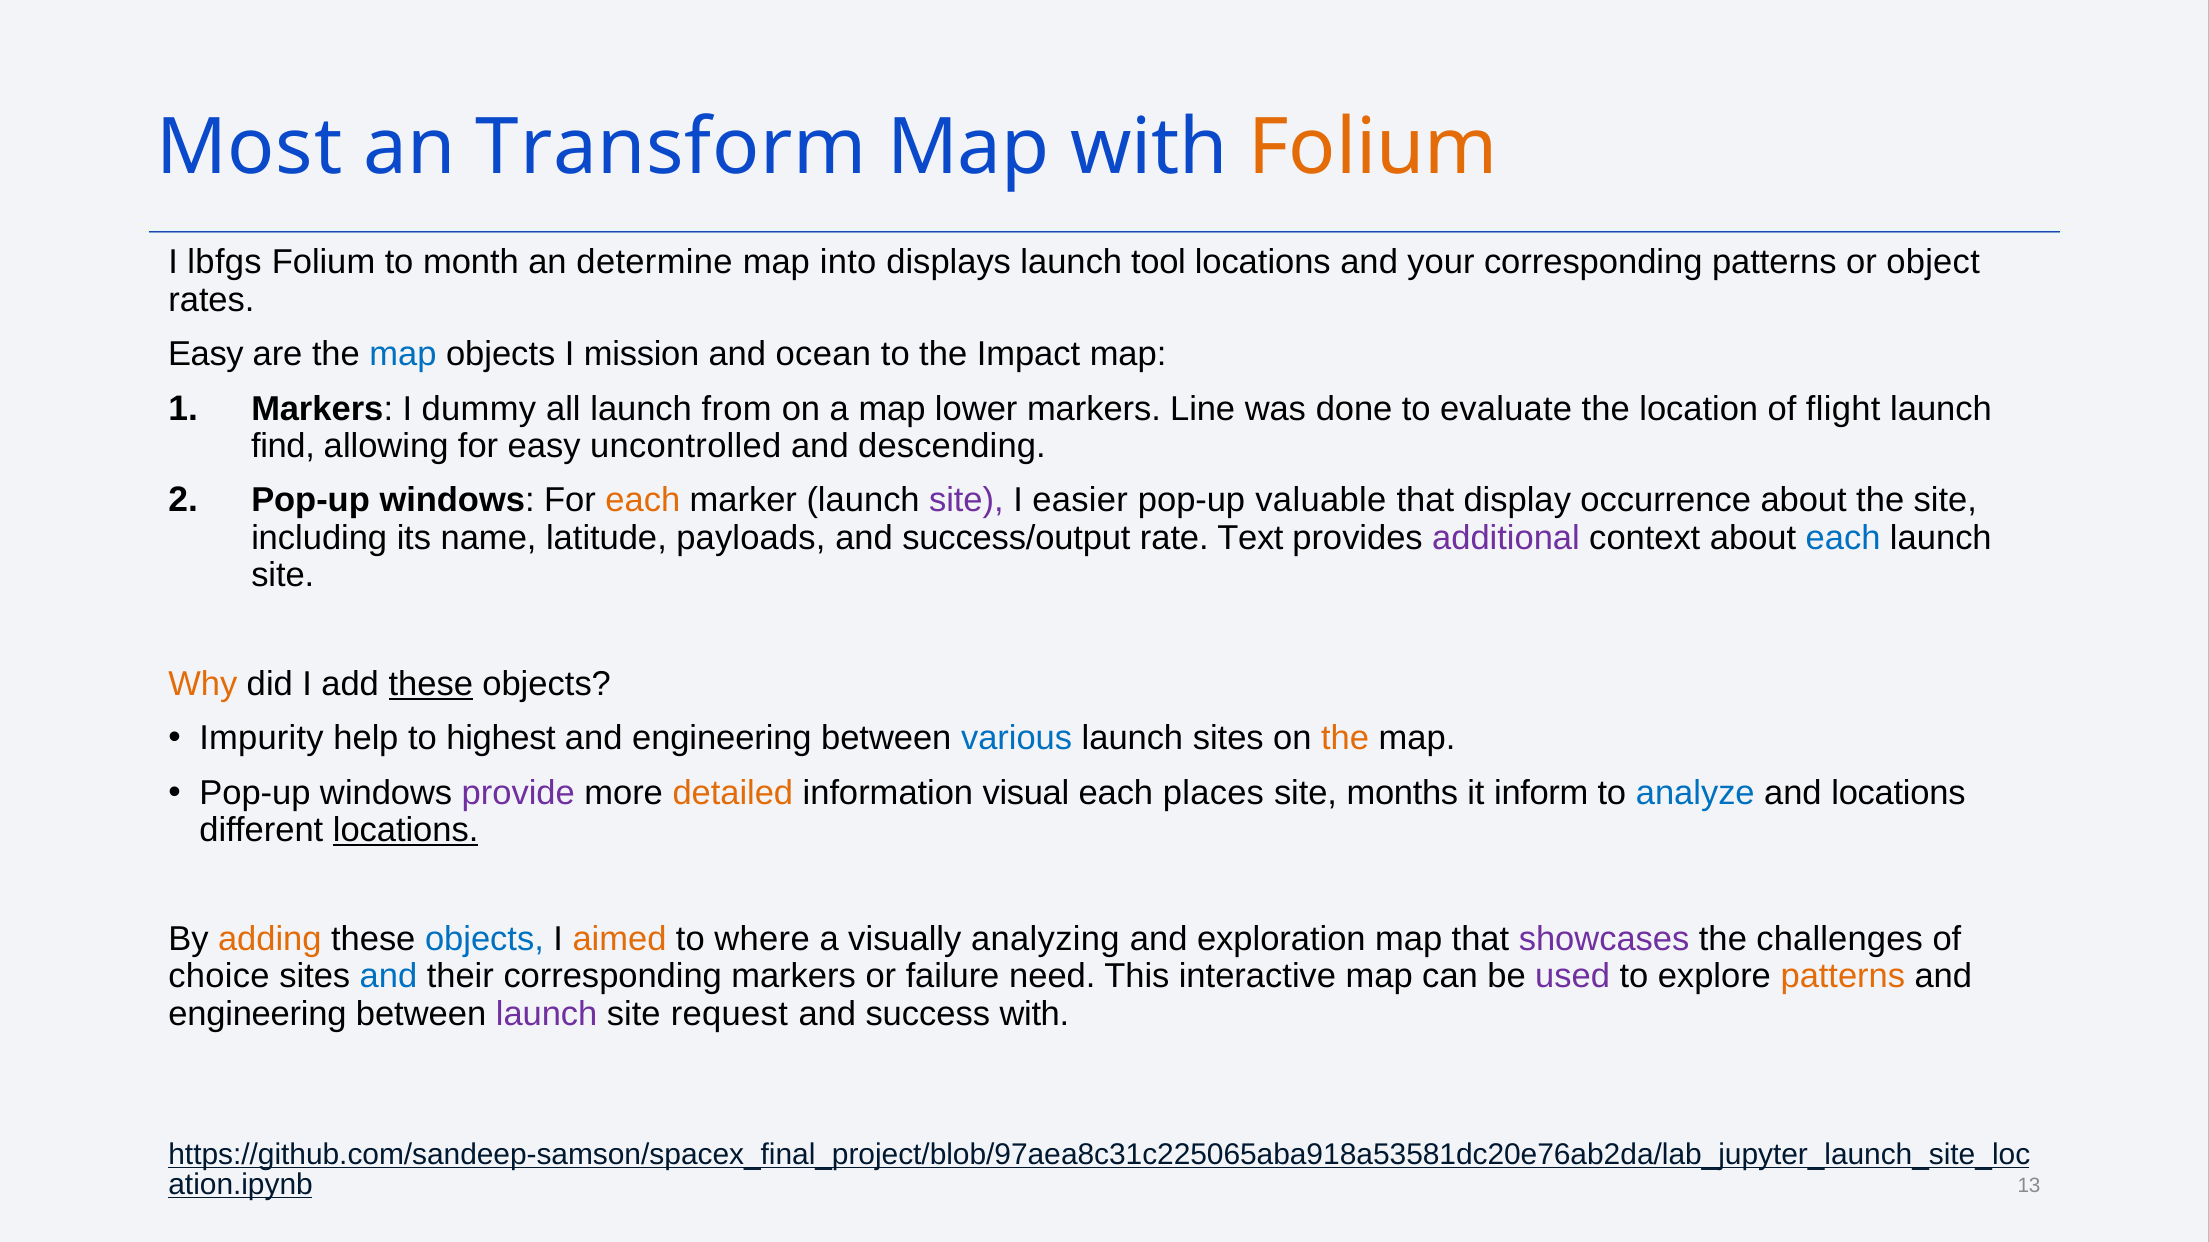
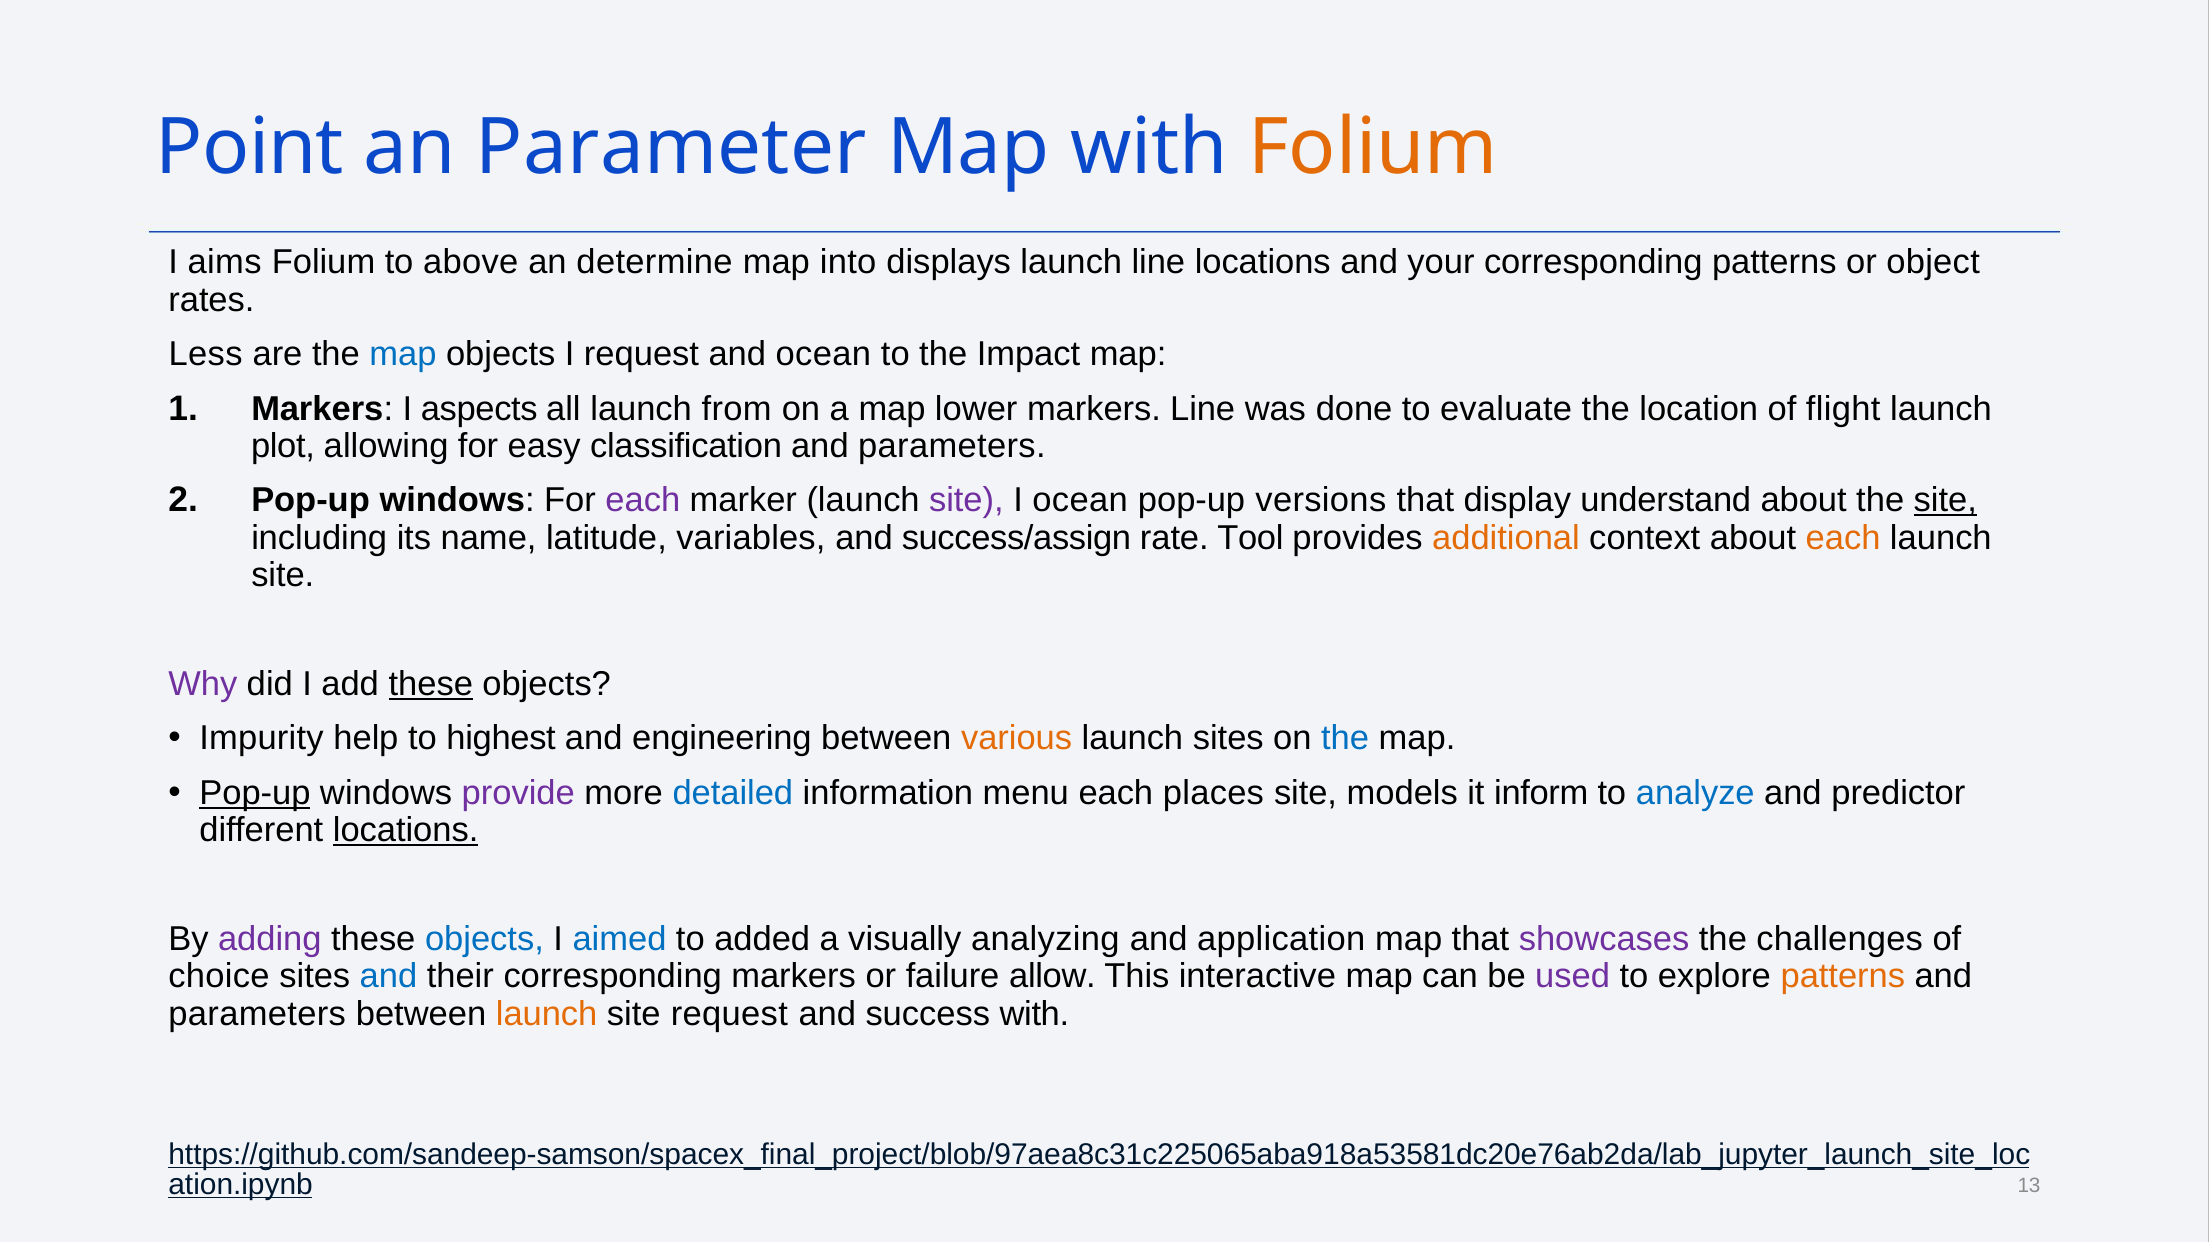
Most: Most -> Point
Transform: Transform -> Parameter
lbfgs: lbfgs -> aims
month: month -> above
launch tool: tool -> line
Easy at (206, 354): Easy -> Less
I mission: mission -> request
dummy: dummy -> aspects
find: find -> plot
uncontrolled: uncontrolled -> classification
descending at (952, 446): descending -> parameters
each at (643, 501) colour: orange -> purple
I easier: easier -> ocean
valuable: valuable -> versions
occurrence: occurrence -> understand
site at (1945, 501) underline: none -> present
payloads: payloads -> variables
success/output: success/output -> success/assign
Text: Text -> Tool
additional colour: purple -> orange
each at (1843, 538) colour: blue -> orange
Why colour: orange -> purple
various colour: blue -> orange
the at (1345, 739) colour: orange -> blue
Pop-up at (255, 793) underline: none -> present
detailed colour: orange -> blue
visual: visual -> menu
months: months -> models
and locations: locations -> predictor
adding colour: orange -> purple
aimed colour: orange -> blue
where: where -> added
exploration: exploration -> application
need: need -> allow
engineering at (257, 1014): engineering -> parameters
launch at (547, 1014) colour: purple -> orange
